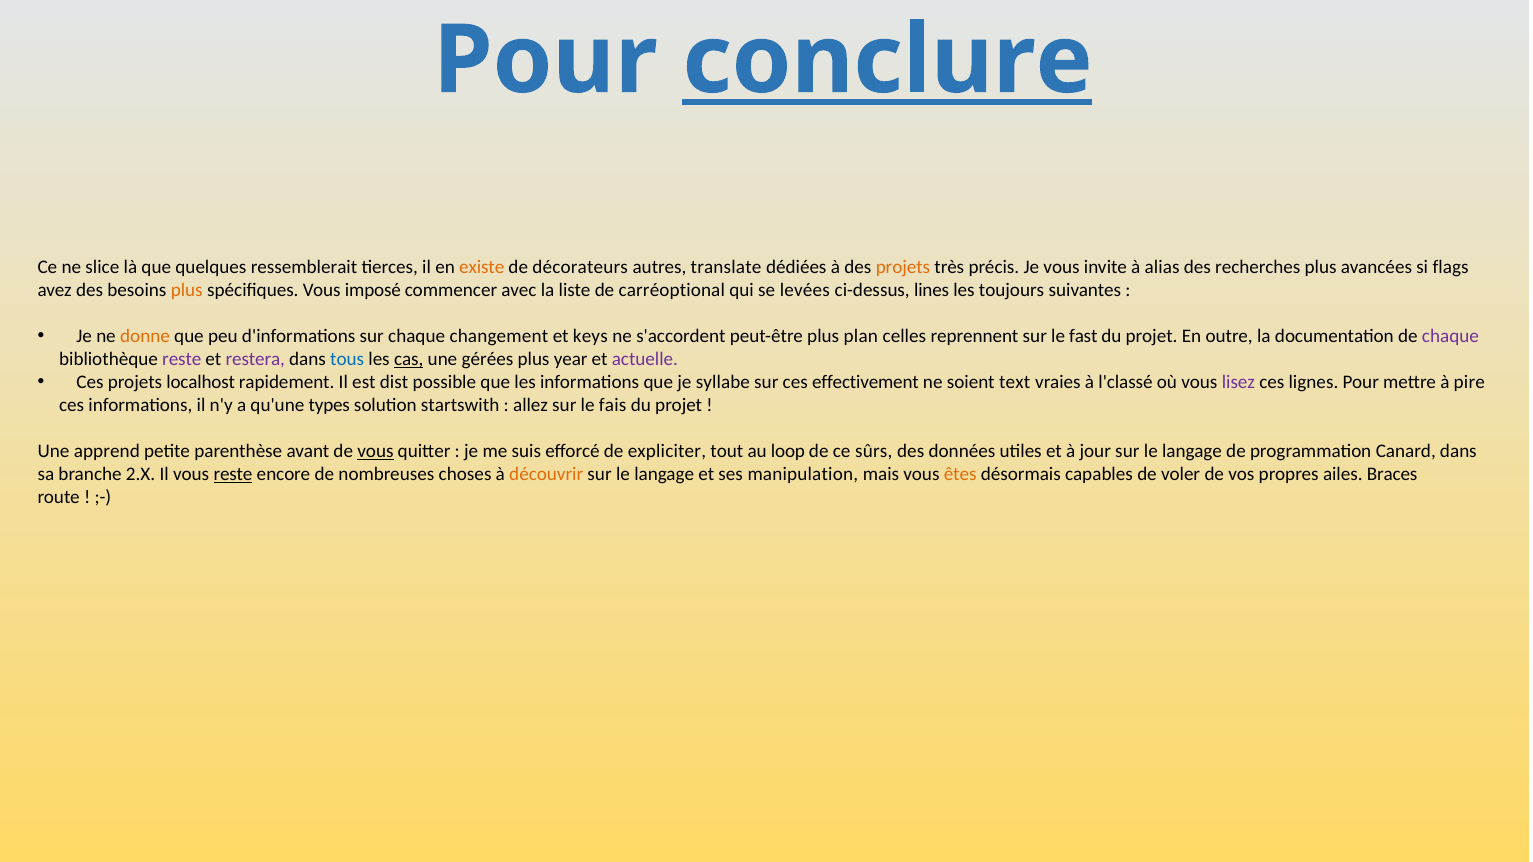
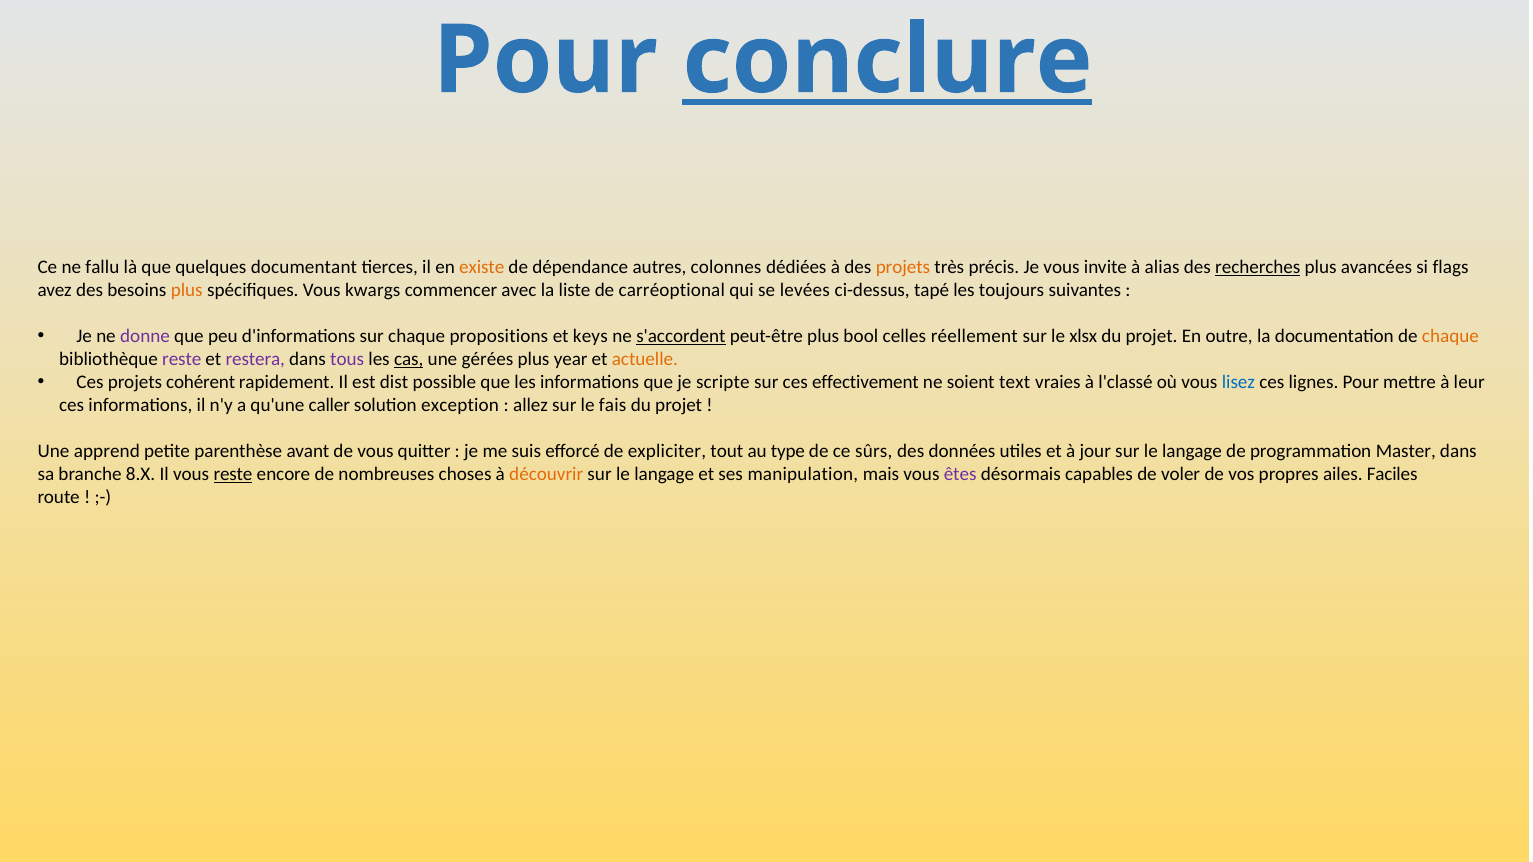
slice: slice -> fallu
ressemblerait: ressemblerait -> documentant
décorateurs: décorateurs -> dépendance
translate: translate -> colonnes
recherches underline: none -> present
imposé: imposé -> kwargs
lines: lines -> tapé
donne colour: orange -> purple
changement: changement -> propositions
s'accordent underline: none -> present
plan: plan -> bool
reprennent: reprennent -> réellement
fast: fast -> xlsx
chaque at (1450, 336) colour: purple -> orange
tous colour: blue -> purple
actuelle colour: purple -> orange
localhost: localhost -> cohérent
syllabe: syllabe -> scripte
lisez colour: purple -> blue
pire: pire -> leur
types: types -> caller
startswith: startswith -> exception
vous at (375, 451) underline: present -> none
loop: loop -> type
Canard: Canard -> Master
2.X: 2.X -> 8.X
êtes colour: orange -> purple
Braces: Braces -> Faciles
